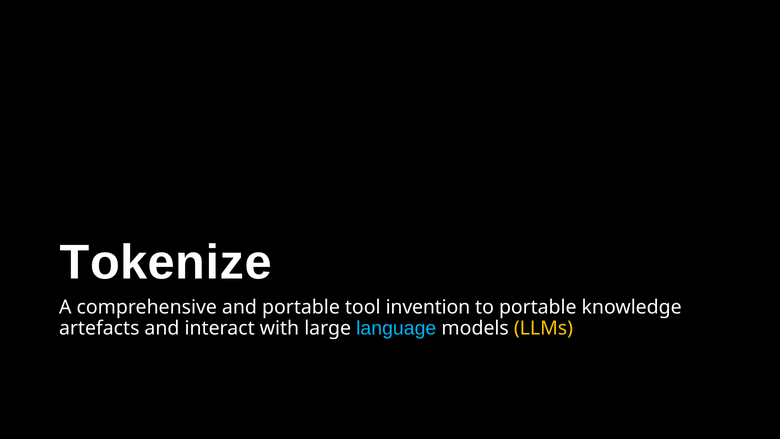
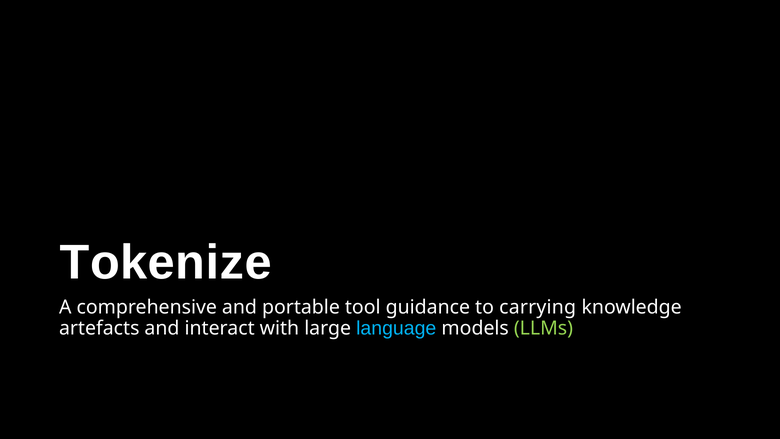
invention: invention -> guidance
to portable: portable -> carrying
LLMs colour: yellow -> light green
